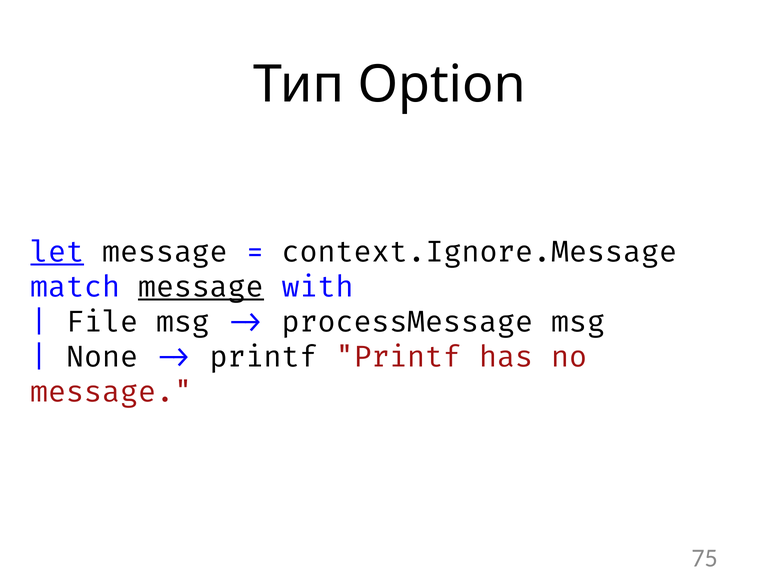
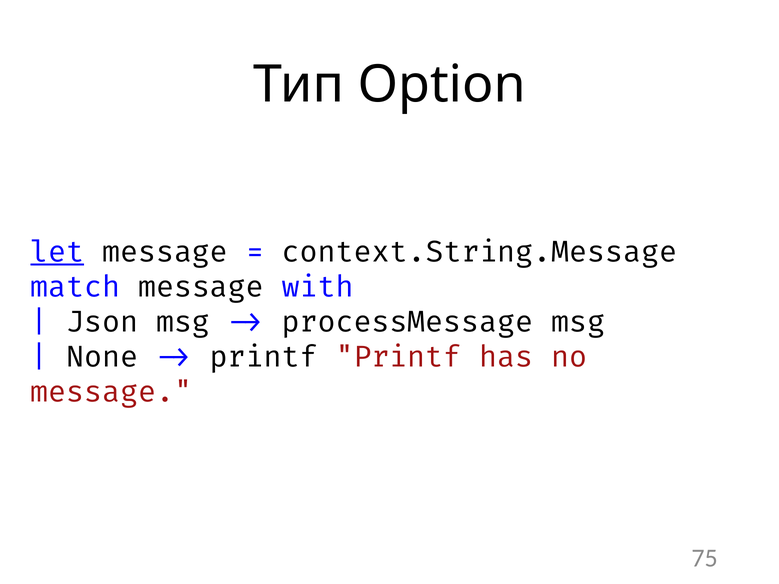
context.Ignore.Message: context.Ignore.Message -> context.String.Message
message at (201, 287) underline: present -> none
File: File -> Json
